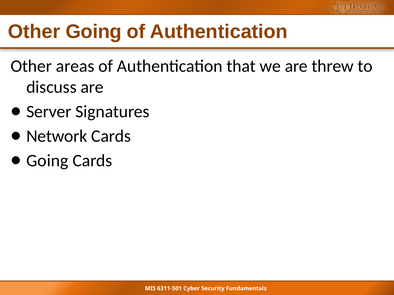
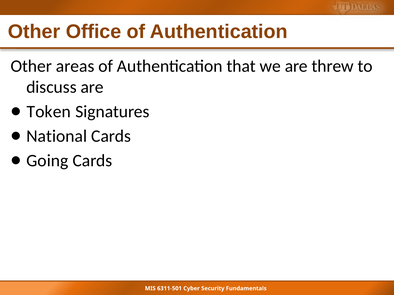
Other Going: Going -> Office
Server: Server -> Token
Network: Network -> National
